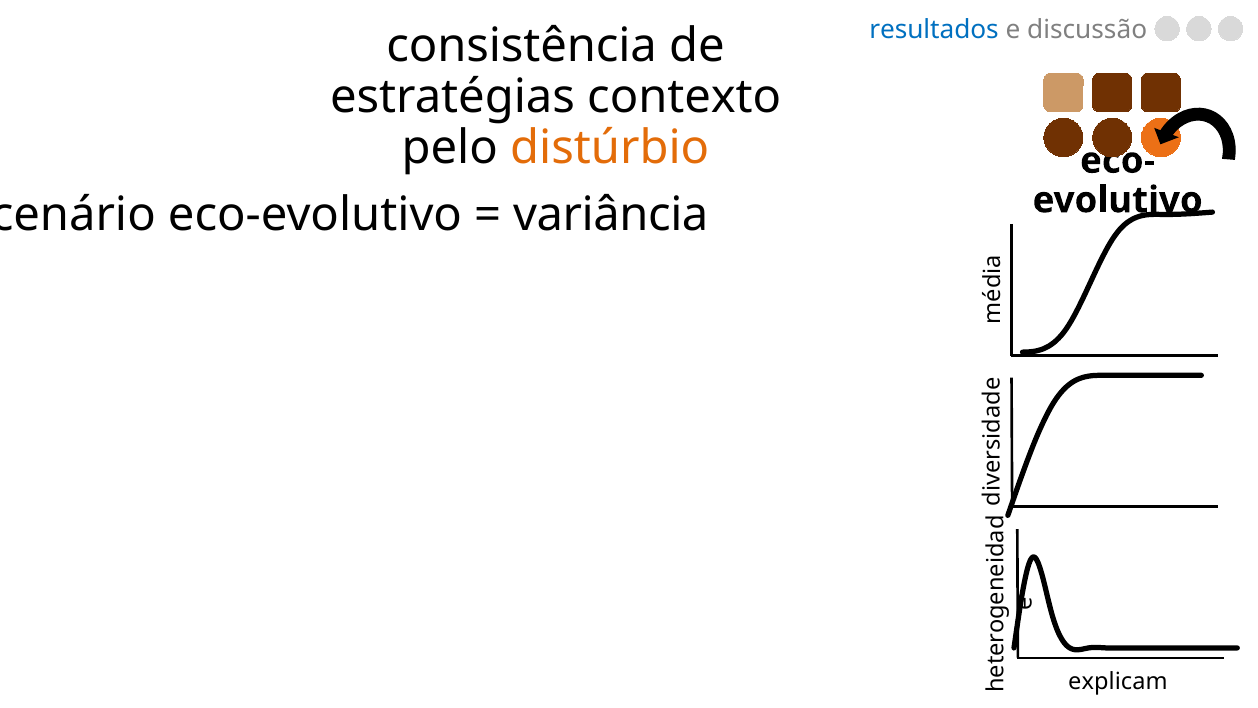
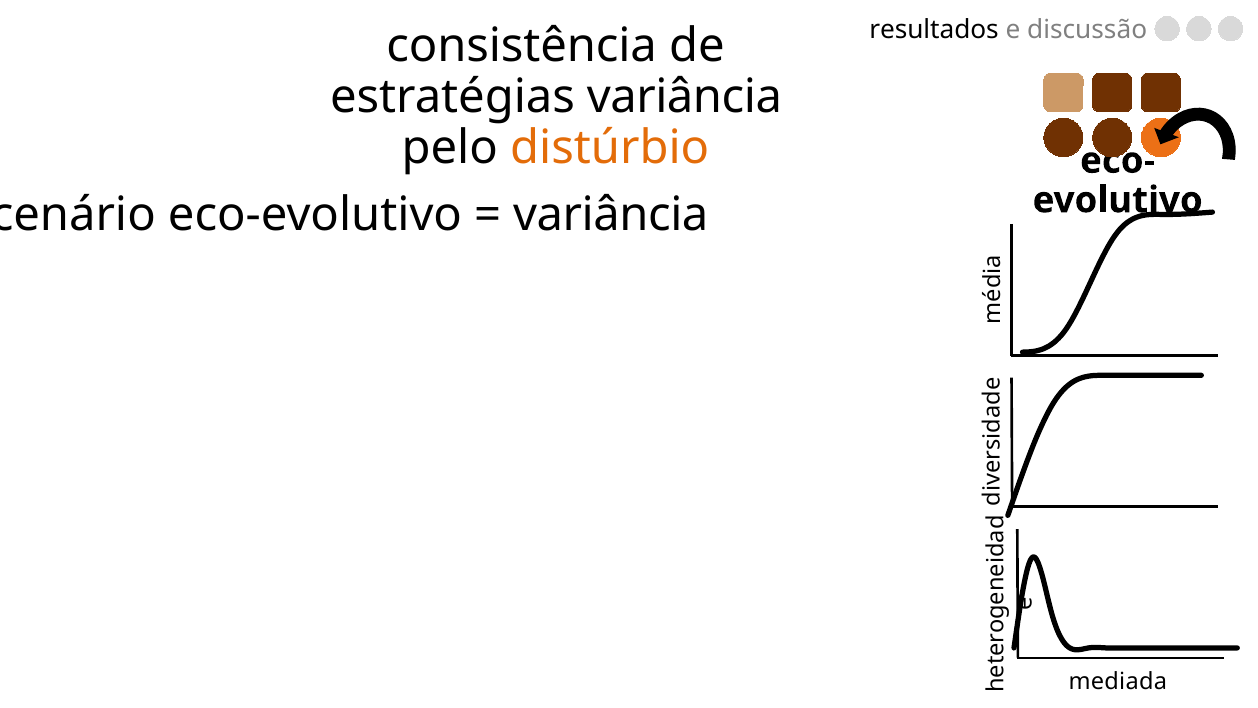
resultados colour: blue -> black
estratégias contexto: contexto -> variância
explicam: explicam -> mediada
